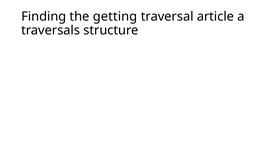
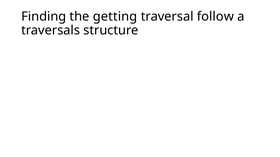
article: article -> follow
